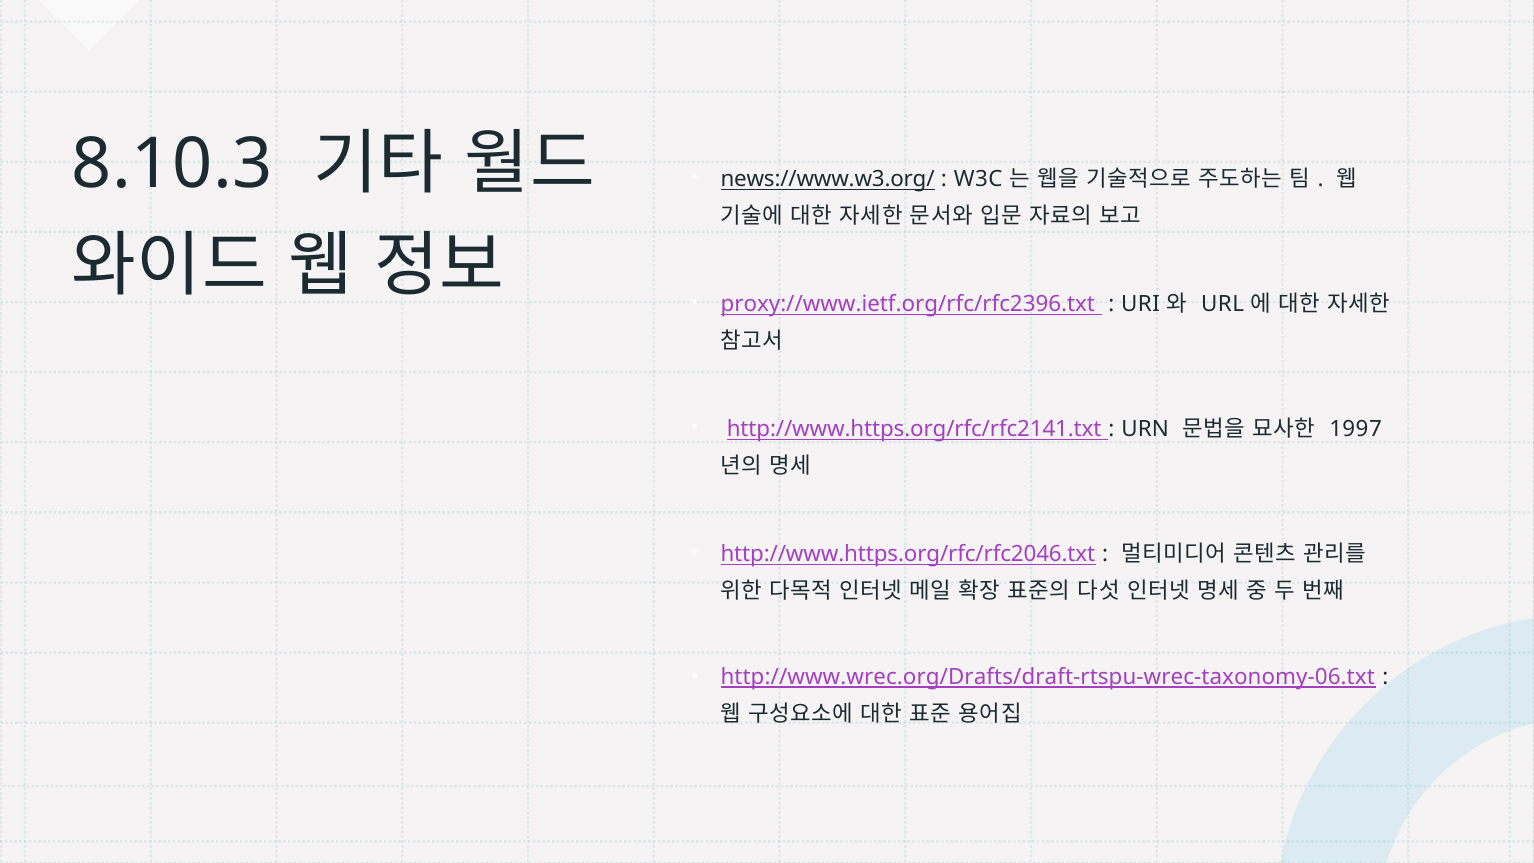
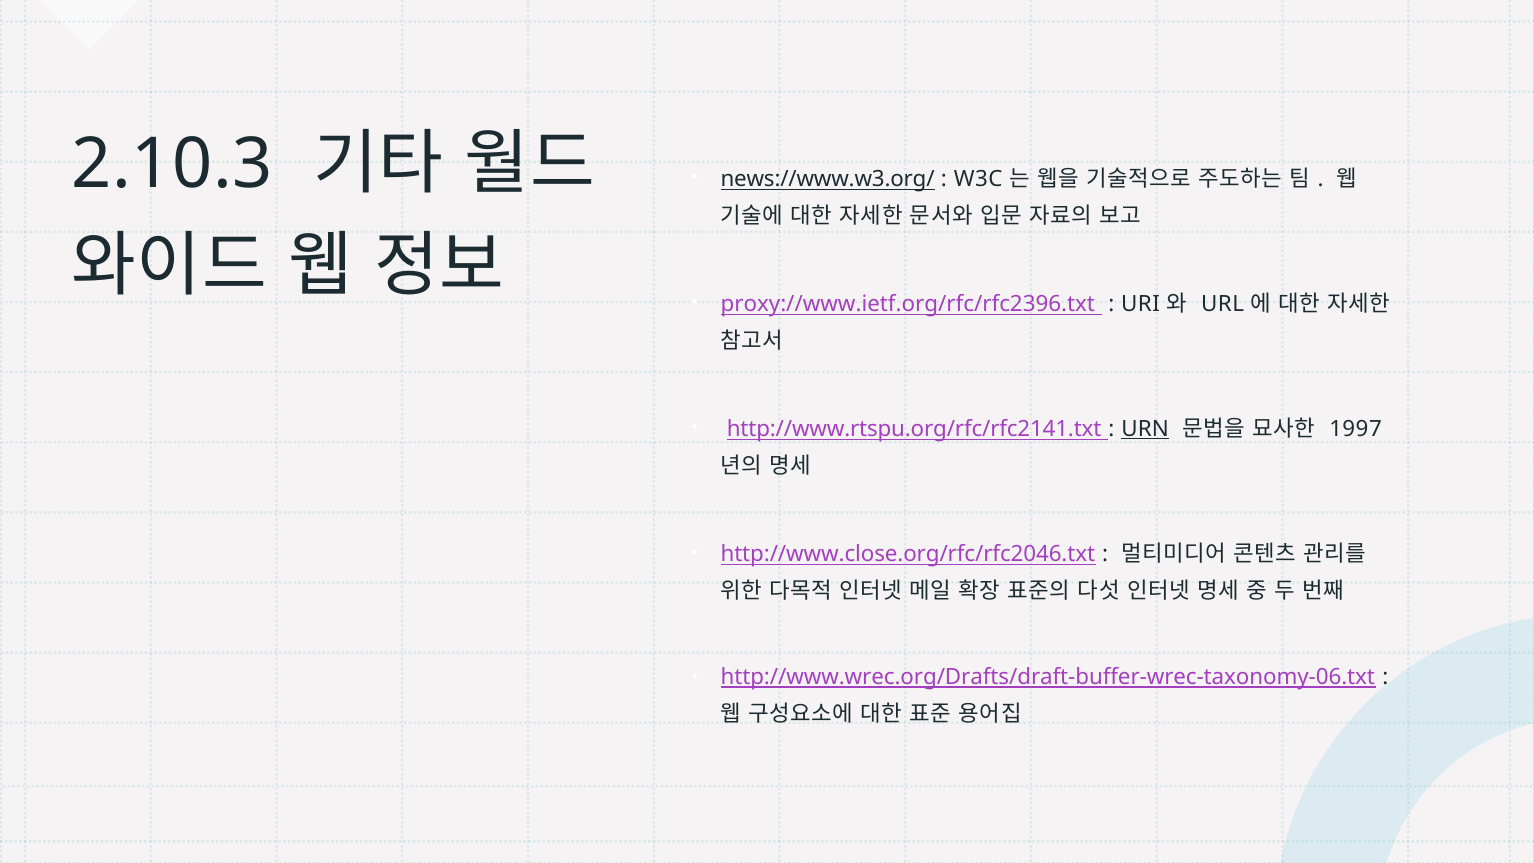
8.10.3: 8.10.3 -> 2.10.3
http://www.https.org/rfc/rfc2141.txt: http://www.https.org/rfc/rfc2141.txt -> http://www.rtspu.org/rfc/rfc2141.txt
URN underline: none -> present
http://www.https.org/rfc/rfc2046.txt: http://www.https.org/rfc/rfc2046.txt -> http://www.close.org/rfc/rfc2046.txt
http://www.wrec.org/Drafts/draft-rtspu-wrec-taxonomy-06.txt: http://www.wrec.org/Drafts/draft-rtspu-wrec-taxonomy-06.txt -> http://www.wrec.org/Drafts/draft-buffer-wrec-taxonomy-06.txt
